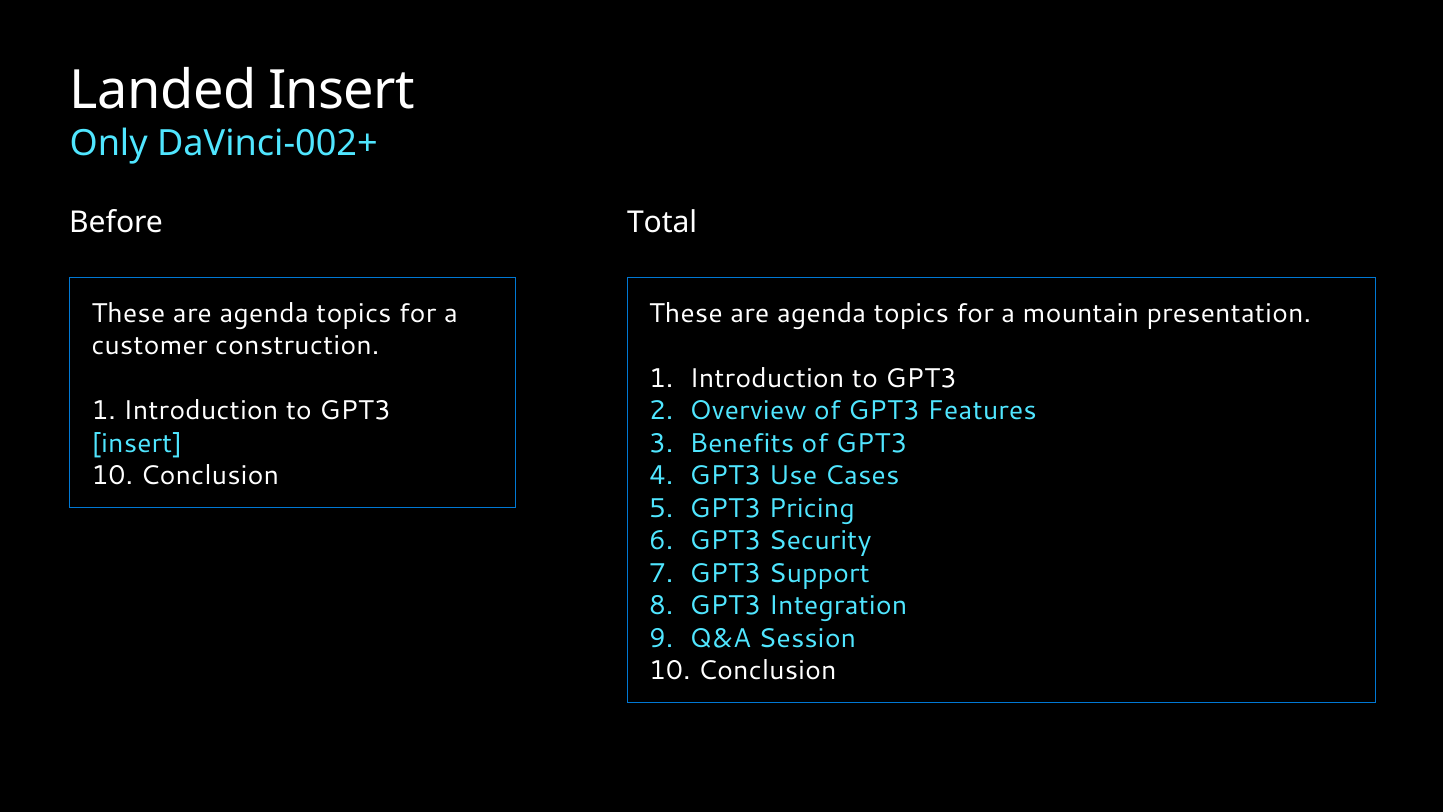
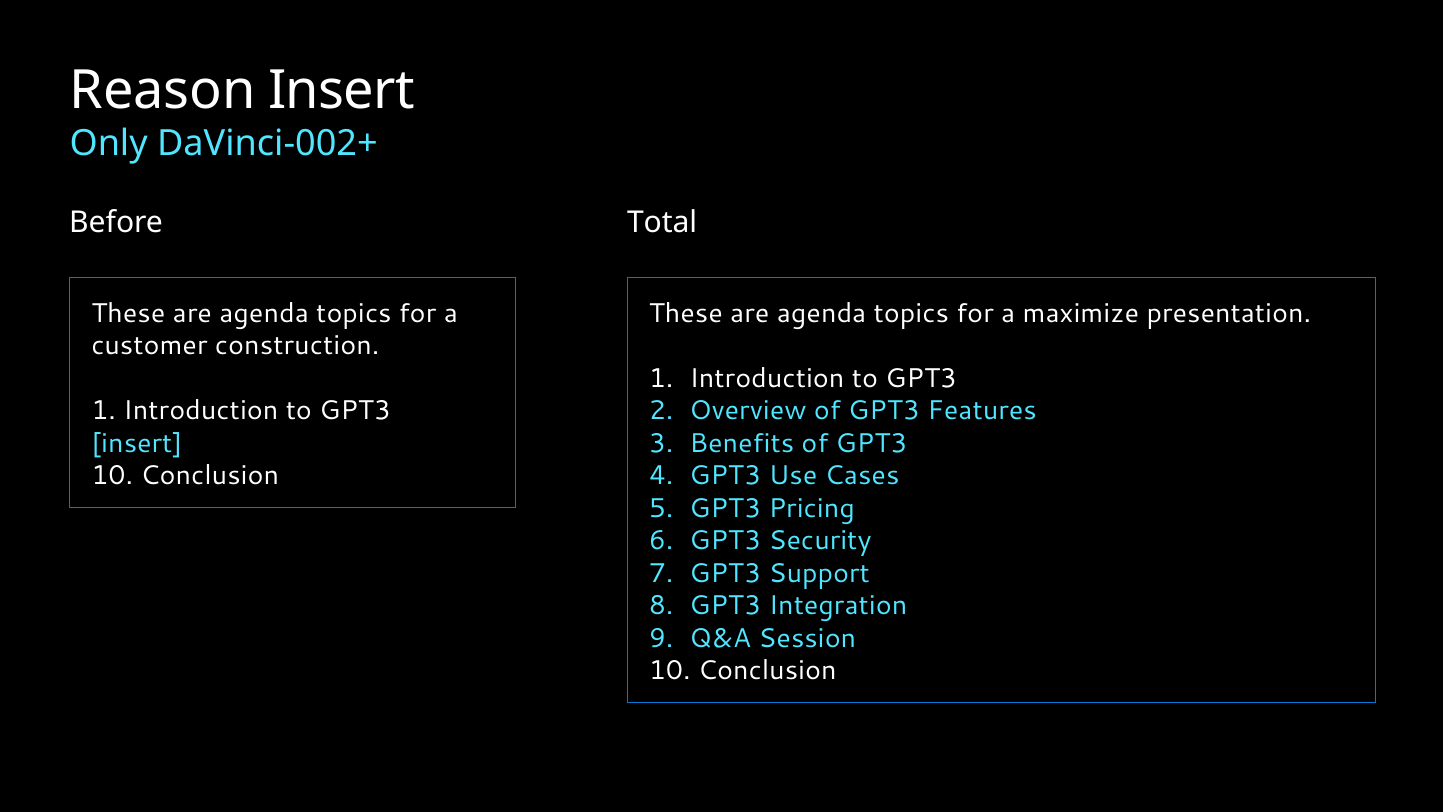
Landed: Landed -> Reason
mountain: mountain -> maximize
